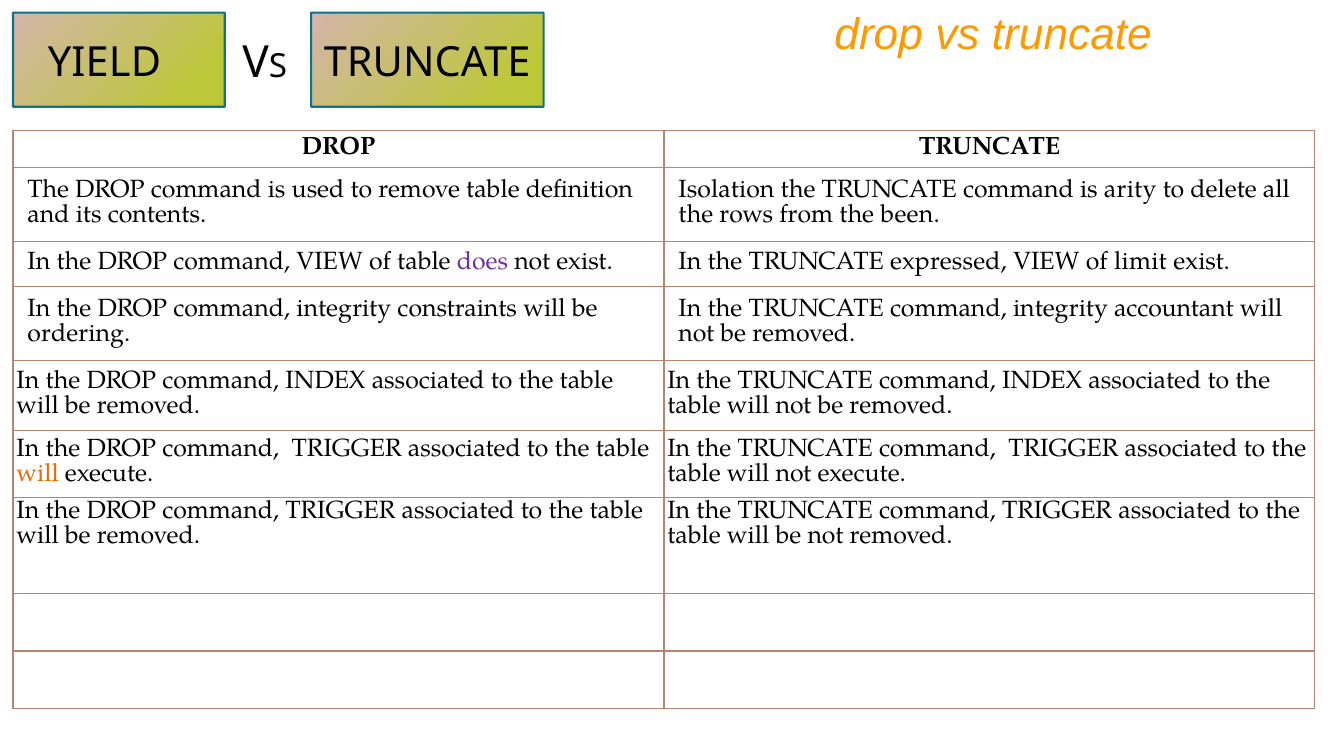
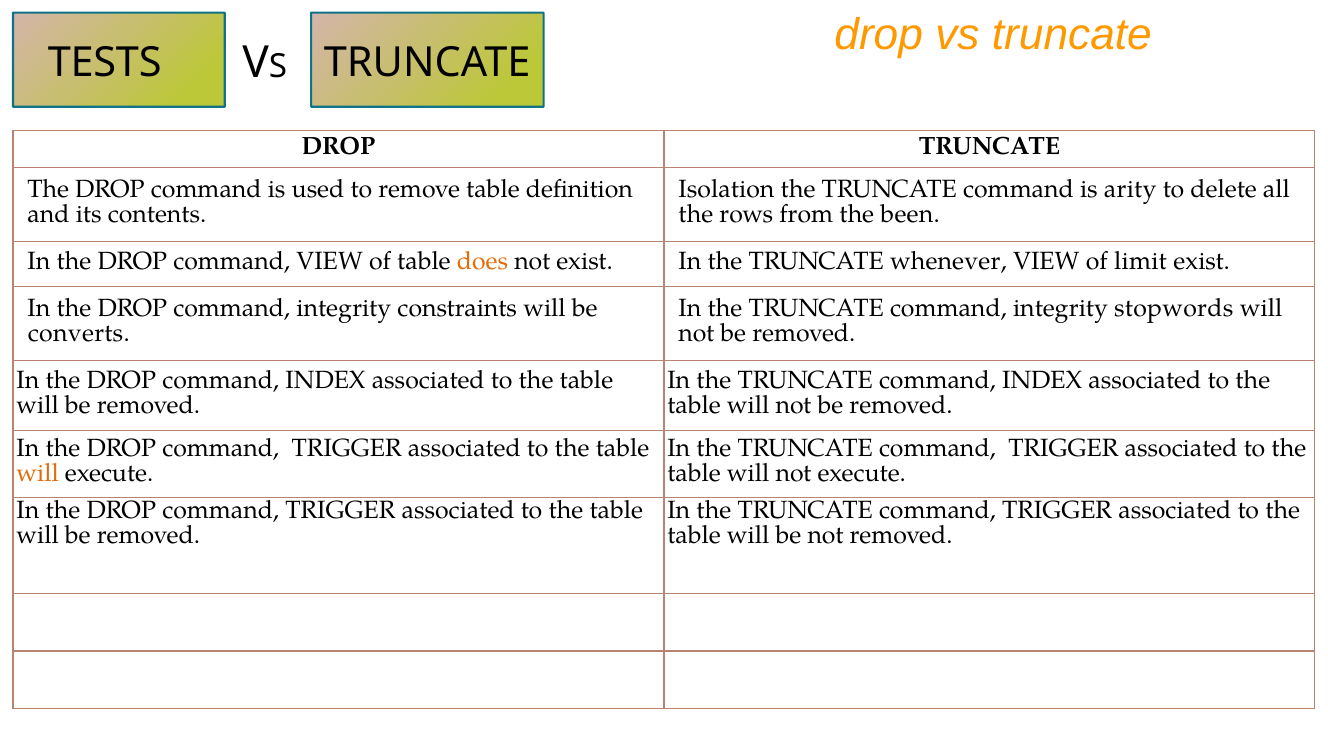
YIELD: YIELD -> TESTS
does colour: purple -> orange
expressed: expressed -> whenever
accountant: accountant -> stopwords
ordering: ordering -> converts
